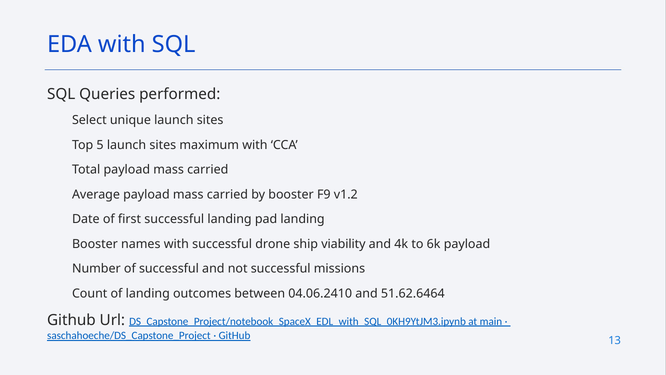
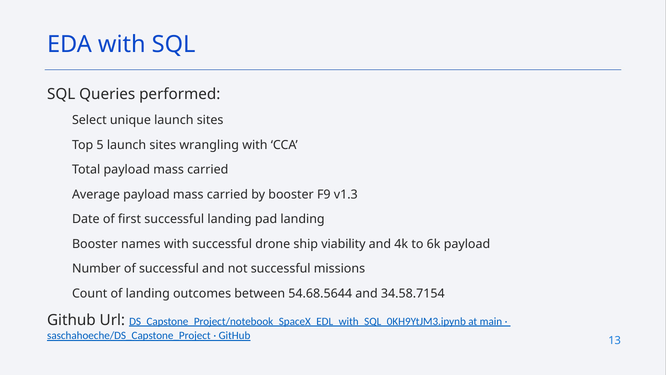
maximum: maximum -> wrangling
v1.2: v1.2 -> v1.3
04.06.2410: 04.06.2410 -> 54.68.5644
51.62.6464: 51.62.6464 -> 34.58.7154
